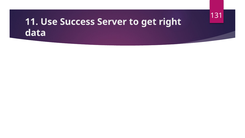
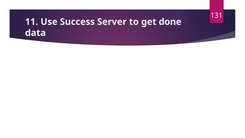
right: right -> done
